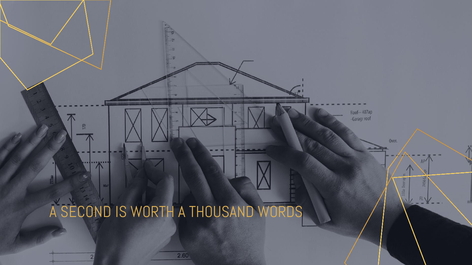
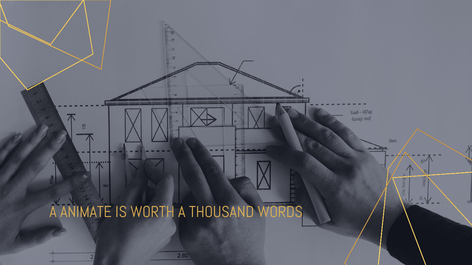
SECOND: SECOND -> ANIMATE
